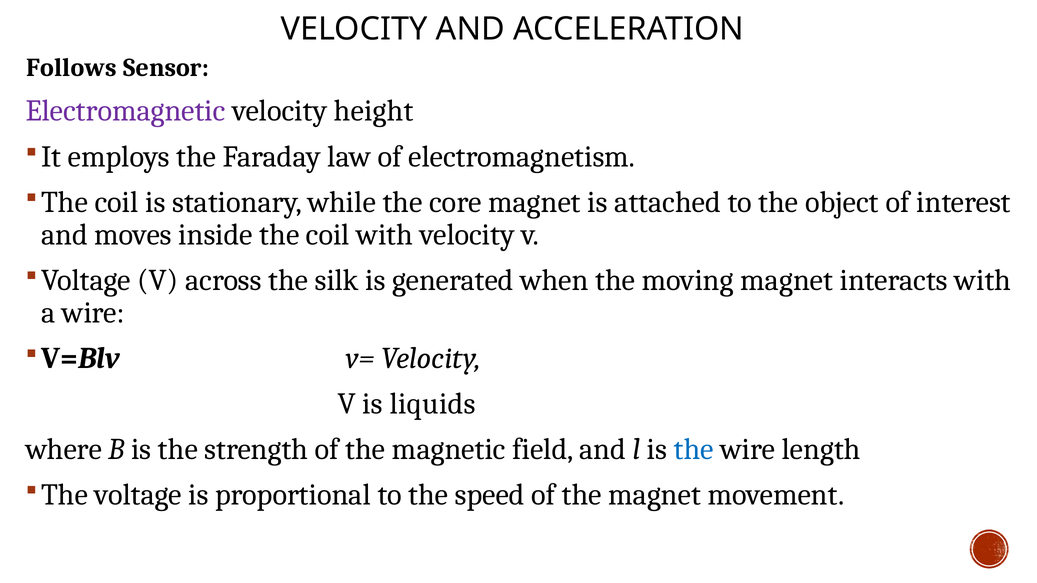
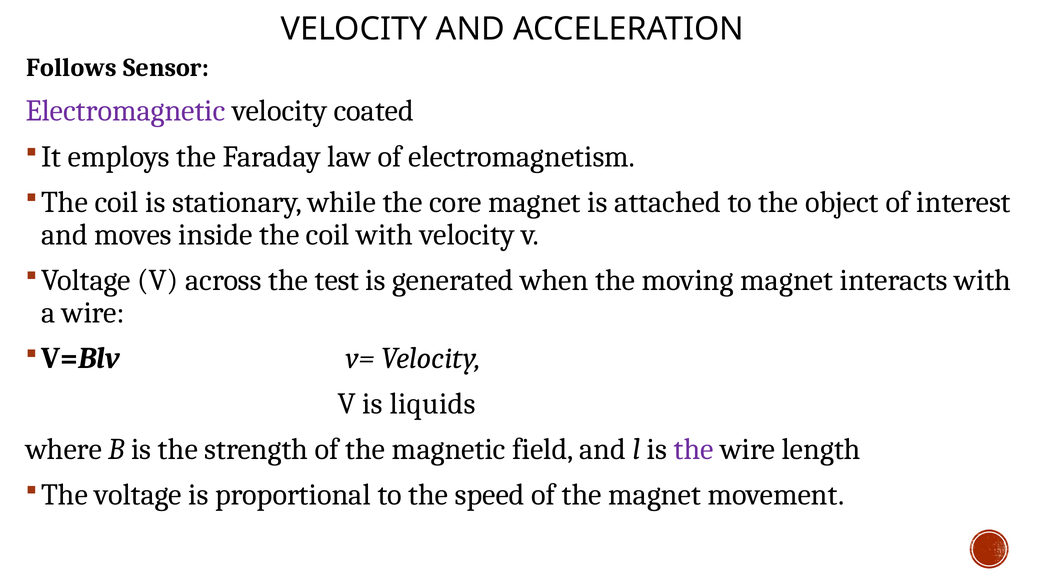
height: height -> coated
silk: silk -> test
the at (694, 450) colour: blue -> purple
